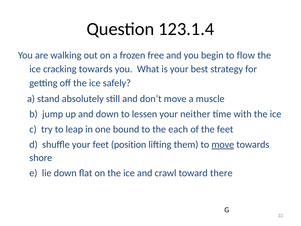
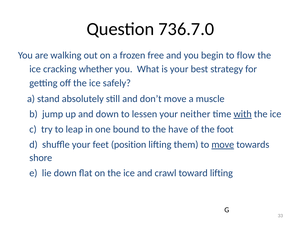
123.1.4: 123.1.4 -> 736.7.0
cracking towards: towards -> whether
with underline: none -> present
each: each -> have
the feet: feet -> foot
toward there: there -> lifting
